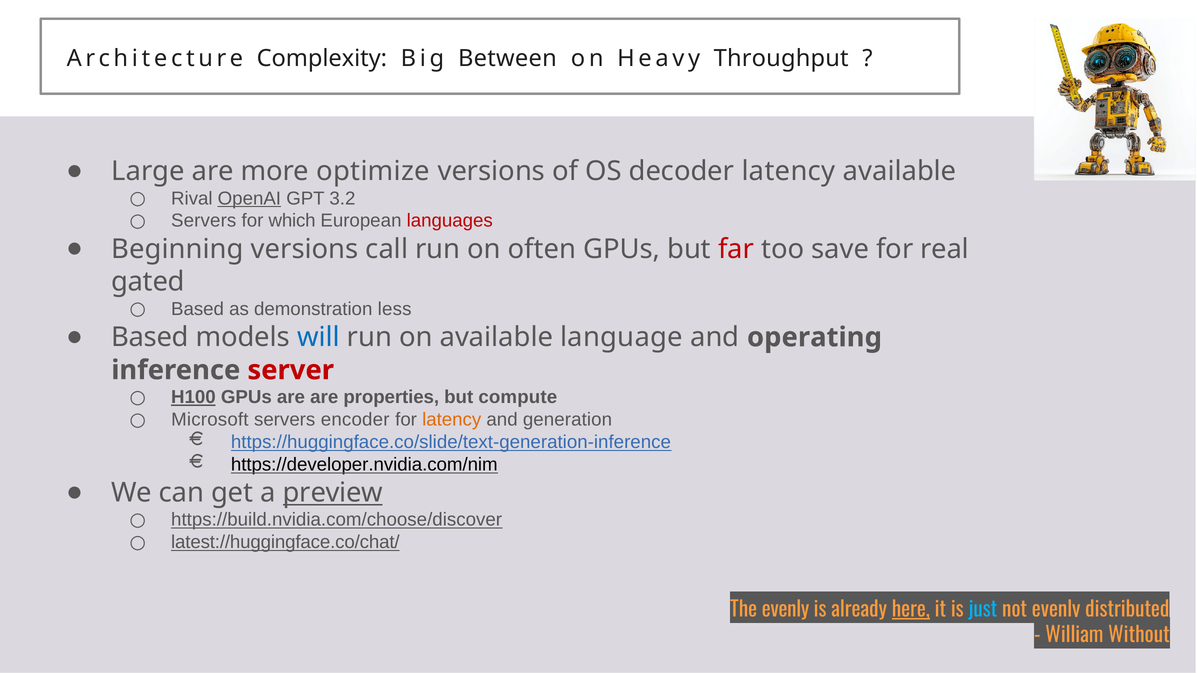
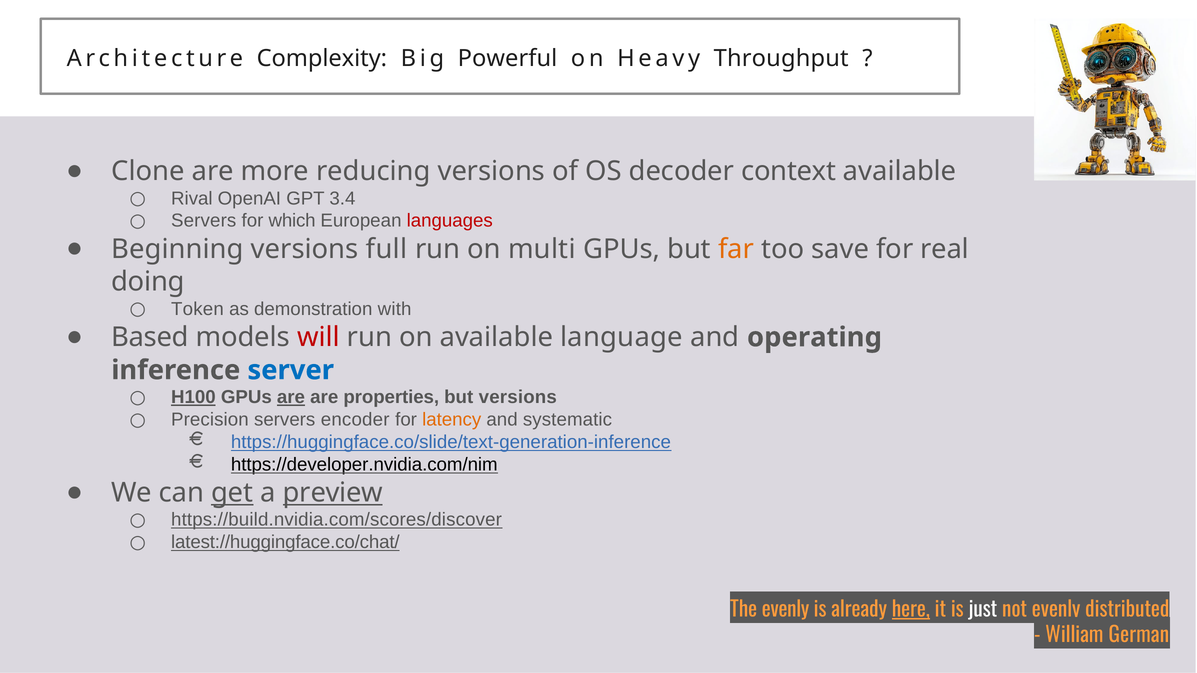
Between: Between -> Powerful
Large: Large -> Clone
optimize: optimize -> reducing
decoder latency: latency -> context
OpenAI underline: present -> none
3.2: 3.2 -> 3.4
call: call -> full
often: often -> multi
far colour: red -> orange
gated: gated -> doing
Based at (198, 309): Based -> Token
less: less -> with
will colour: blue -> red
server colour: red -> blue
are at (291, 397) underline: none -> present
but compute: compute -> versions
Microsoft: Microsoft -> Precision
generation: generation -> systematic
get underline: none -> present
https://build.nvidia.com/choose/discover: https://build.nvidia.com/choose/discover -> https://build.nvidia.com/scores/discover
just colour: light blue -> white
Without: Without -> German
